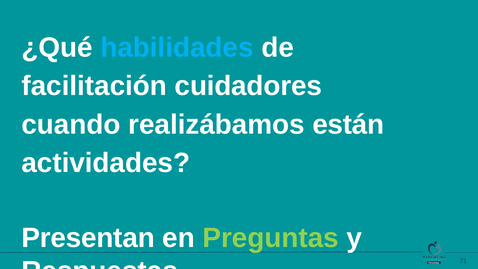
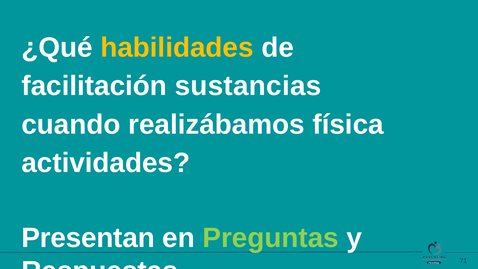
habilidades colour: light blue -> yellow
cuidadores: cuidadores -> sustancias
están: están -> física
